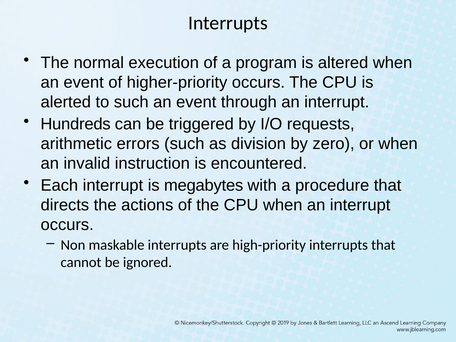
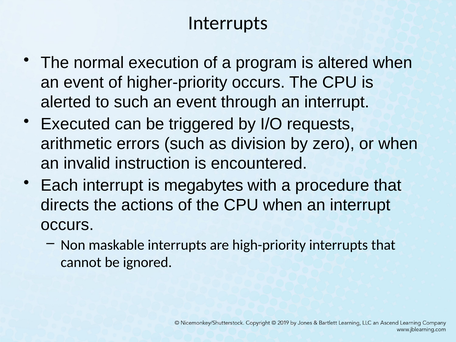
Hundreds: Hundreds -> Executed
